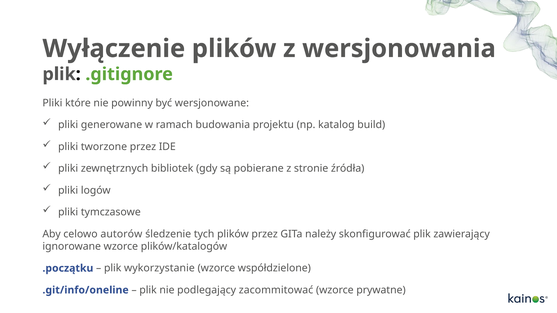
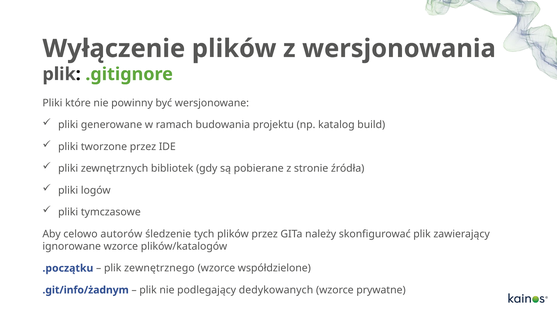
wykorzystanie: wykorzystanie -> zewnętrznego
.git/info/oneline: .git/info/oneline -> .git/info/żadnym
zacommitować: zacommitować -> dedykowanych
